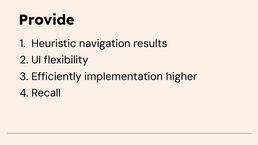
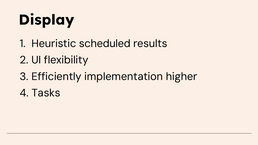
Provide: Provide -> Display
navigation: navigation -> scheduled
Recall: Recall -> Tasks
